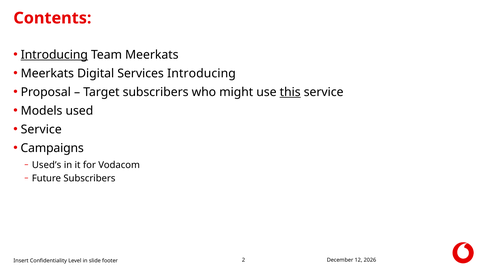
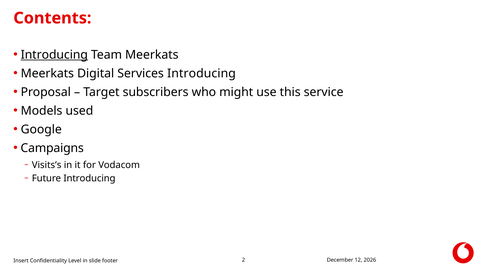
this underline: present -> none
Service at (41, 129): Service -> Google
Used’s: Used’s -> Visits’s
Future Subscribers: Subscribers -> Introducing
